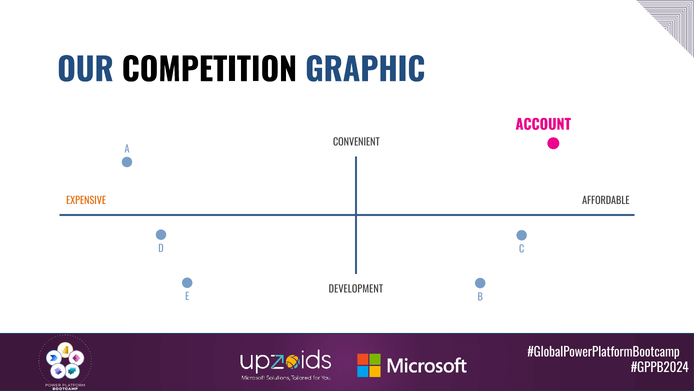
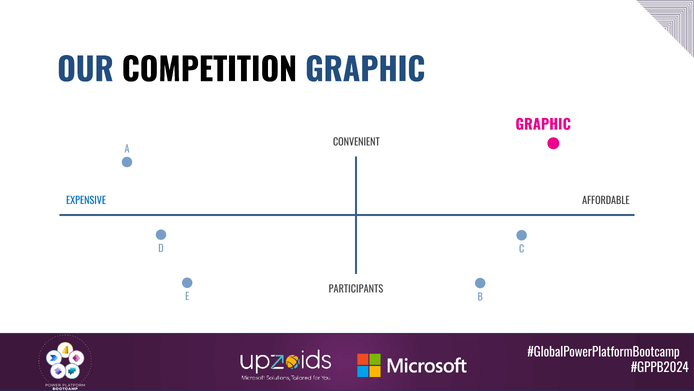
ACCOUNT at (543, 125): ACCOUNT -> GRAPHIC
EXPENSIVE colour: orange -> blue
DEVELOPMENT: DEVELOPMENT -> PARTICIPANTS
